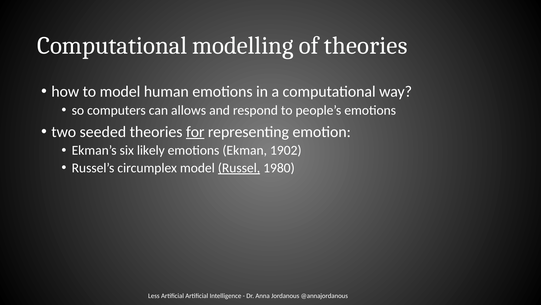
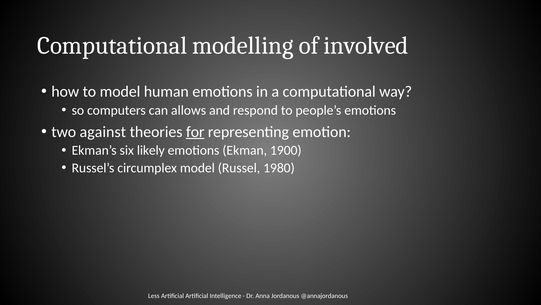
of theories: theories -> involved
seeded: seeded -> against
1902: 1902 -> 1900
Russel underline: present -> none
